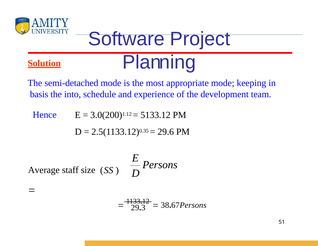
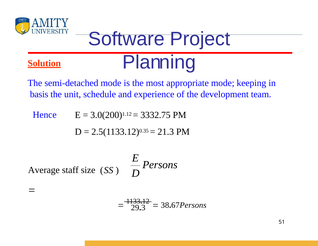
into: into -> unit
5133.12: 5133.12 -> 3332.75
29.6: 29.6 -> 21.3
